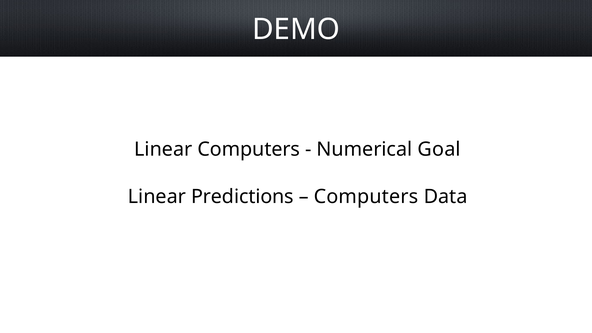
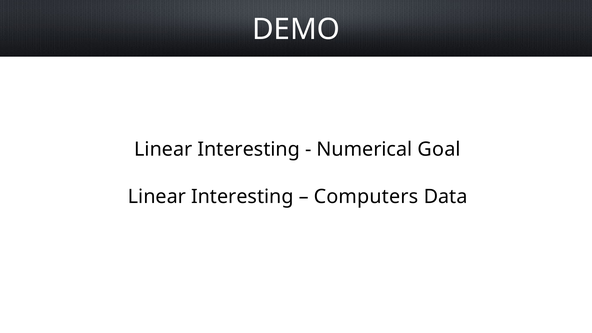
Computers at (249, 149): Computers -> Interesting
Predictions at (242, 197): Predictions -> Interesting
